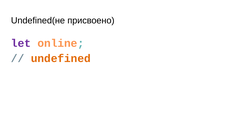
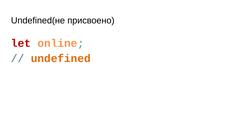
let colour: purple -> red
